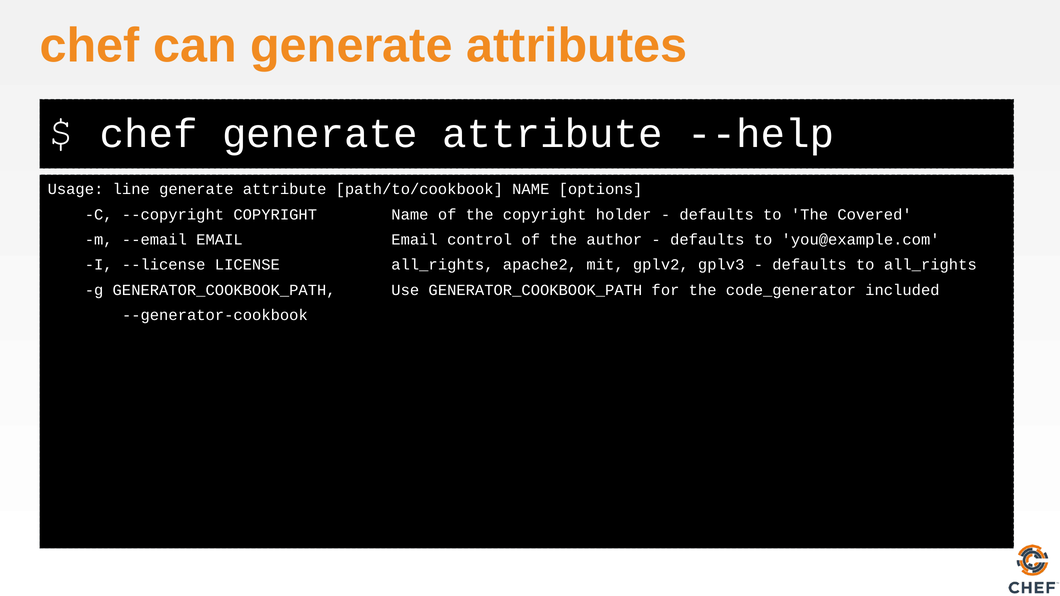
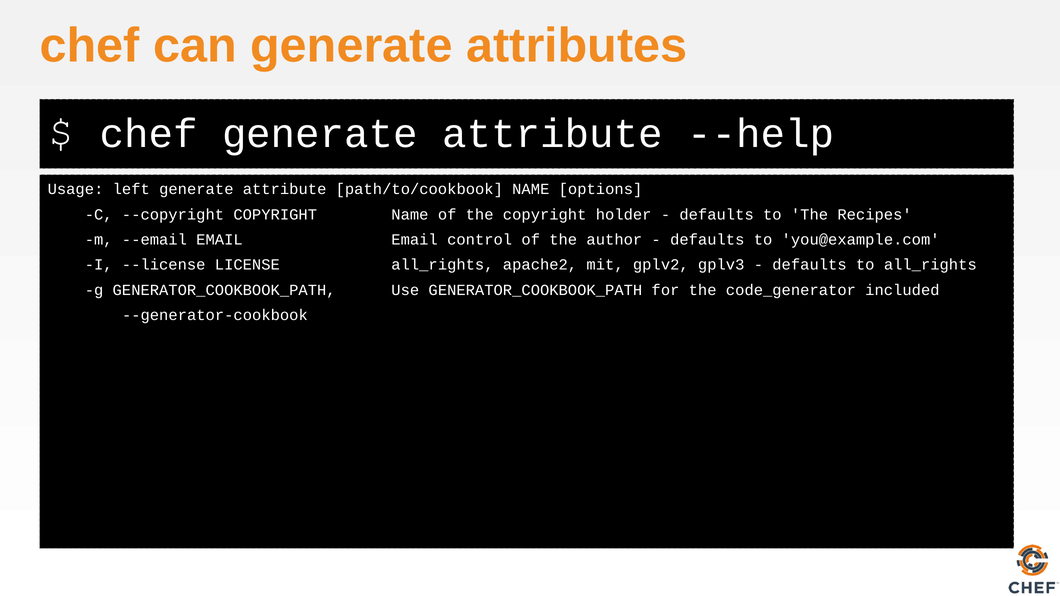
line: line -> left
Covered: Covered -> Recipes
